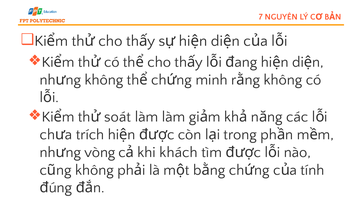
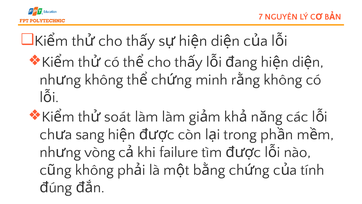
trích: trích -> sang
khách: khách -> failure
